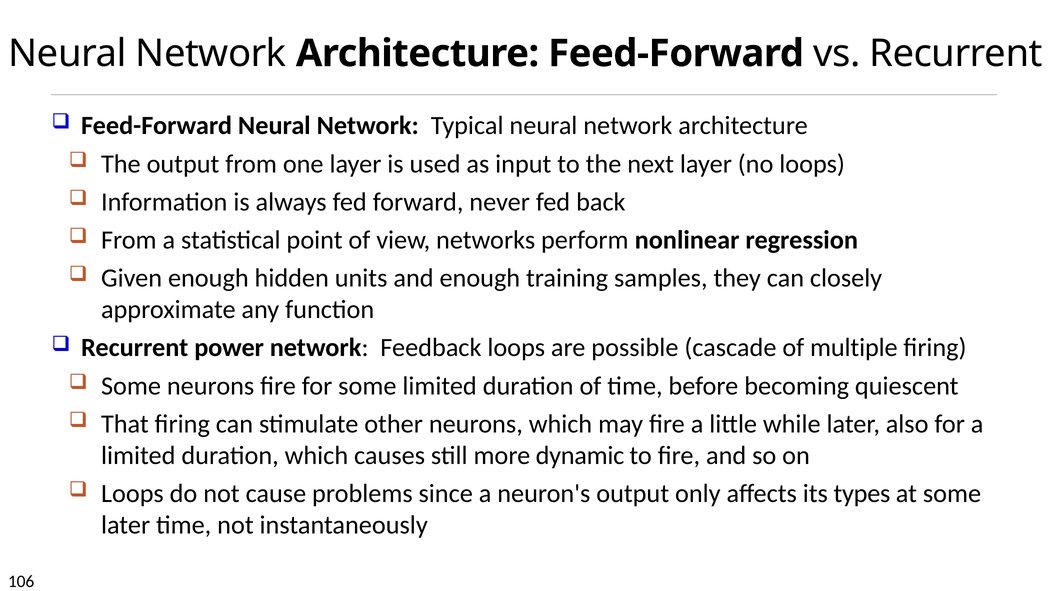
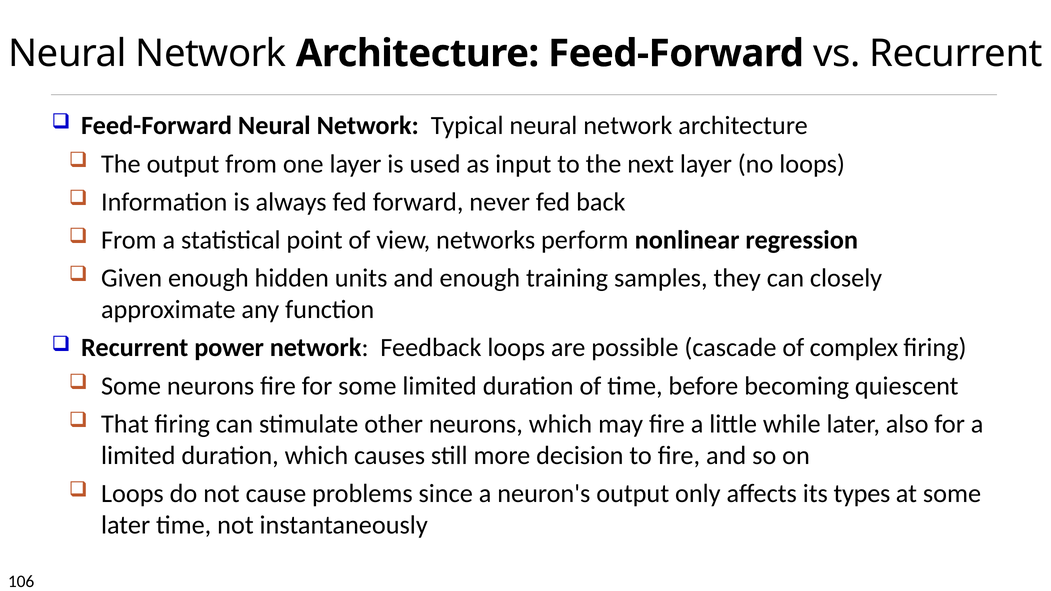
multiple: multiple -> complex
dynamic: dynamic -> decision
